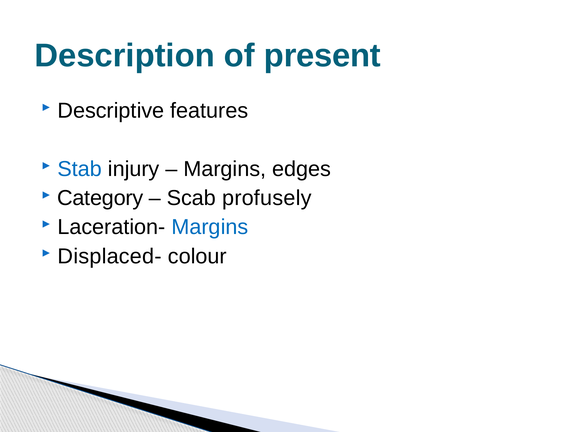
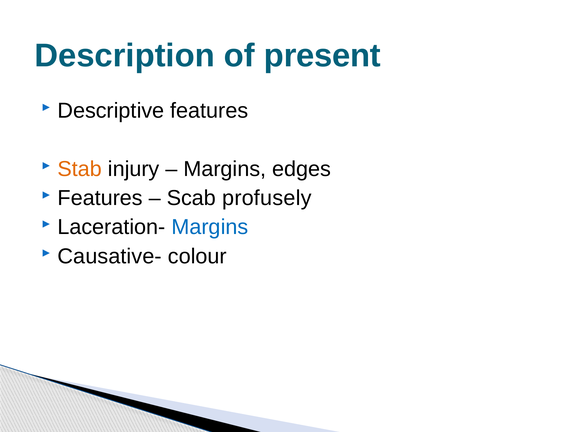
Stab colour: blue -> orange
Category at (100, 198): Category -> Features
Displaced-: Displaced- -> Causative-
